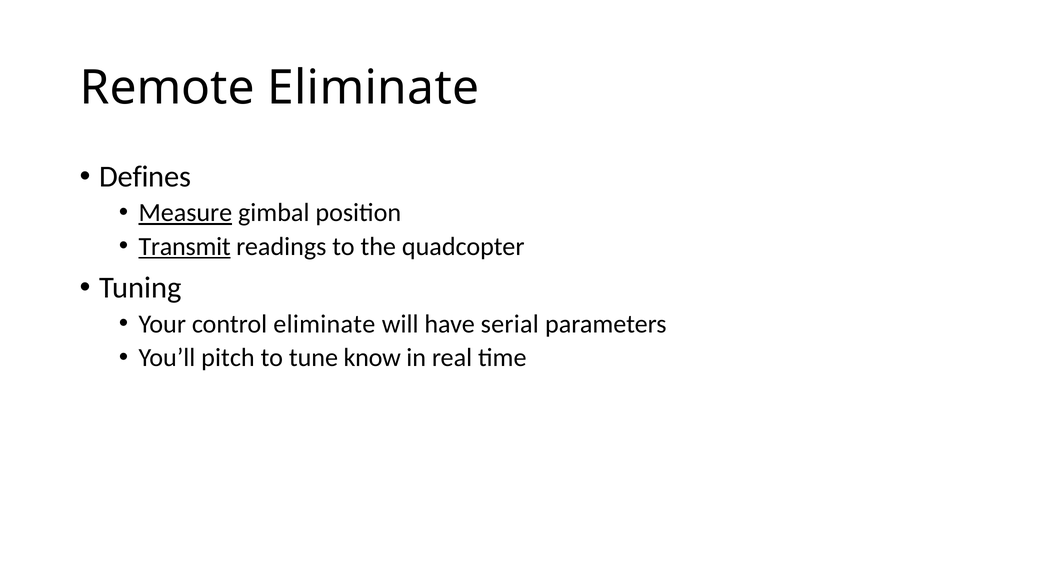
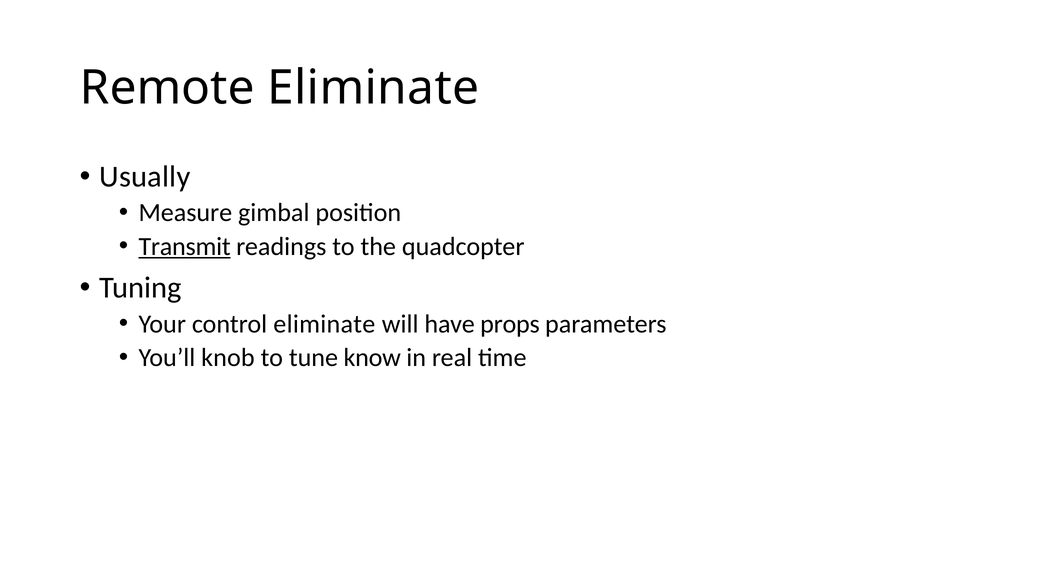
Defines: Defines -> Usually
Measure underline: present -> none
serial: serial -> props
pitch: pitch -> knob
